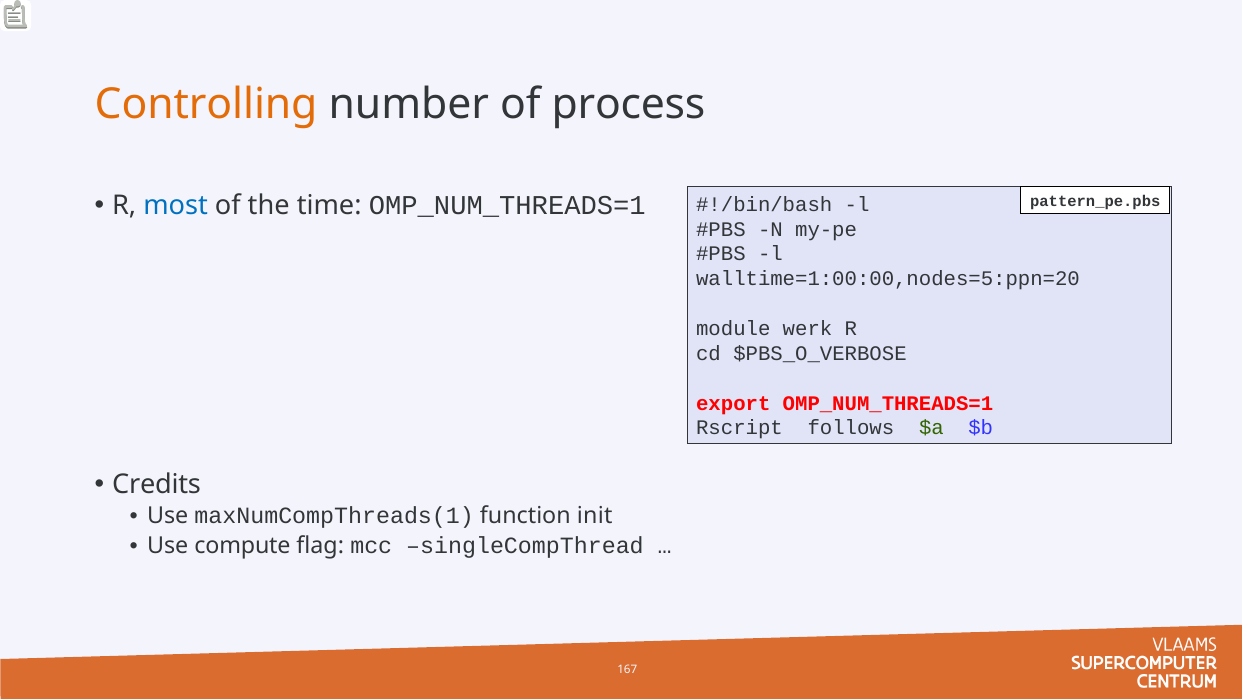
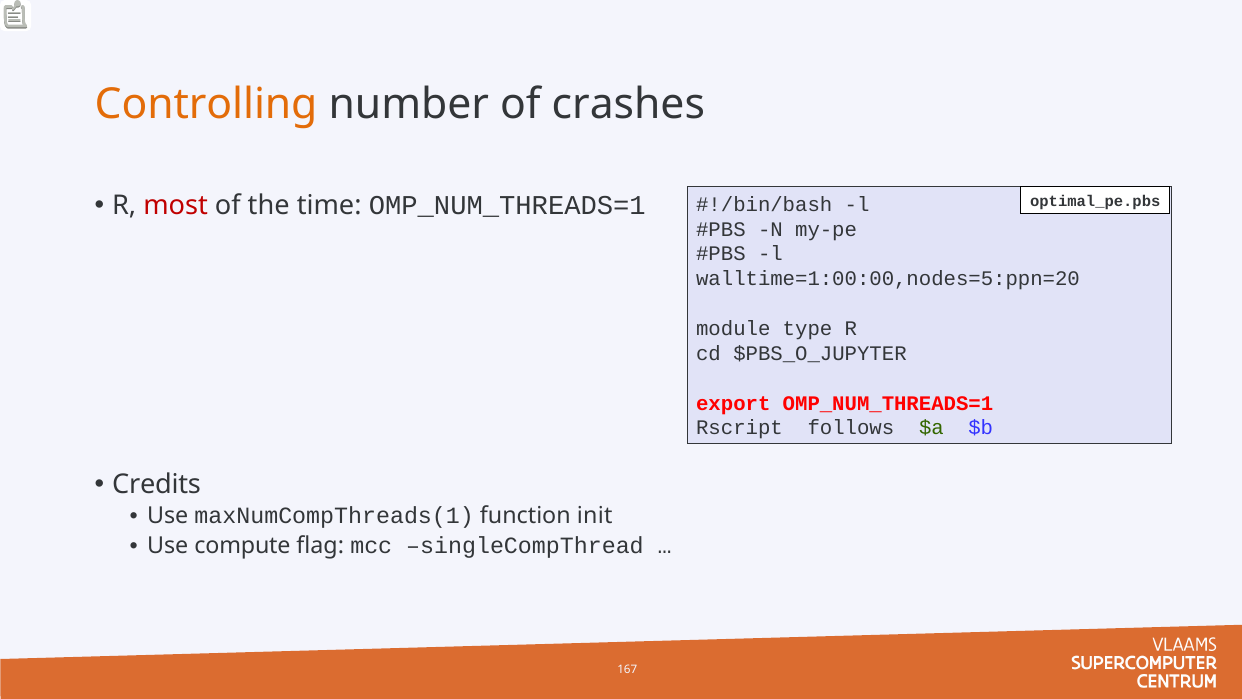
process: process -> crashes
most colour: blue -> red
pattern_pe.pbs: pattern_pe.pbs -> optimal_pe.pbs
werk: werk -> type
$PBS_O_VERBOSE: $PBS_O_VERBOSE -> $PBS_O_JUPYTER
